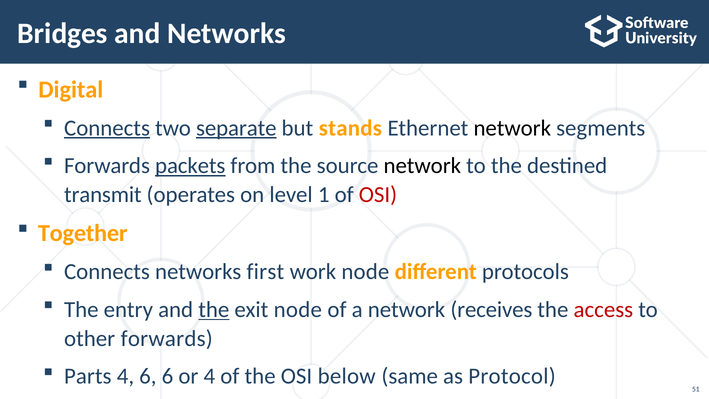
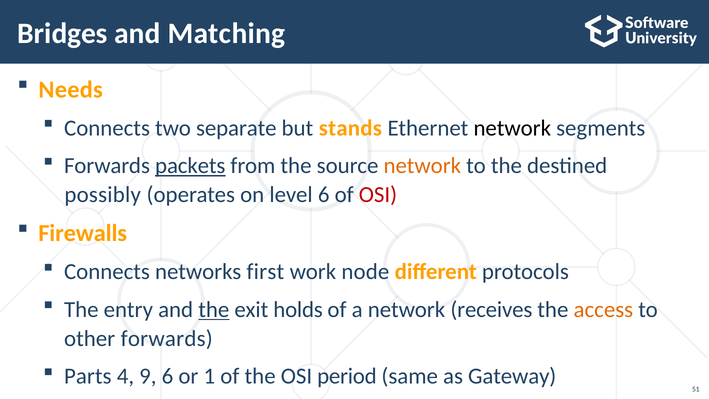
and Networks: Networks -> Matching
Digital: Digital -> Needs
Connects at (107, 128) underline: present -> none
separate underline: present -> none
network at (422, 166) colour: black -> orange
transmit: transmit -> possibly
level 1: 1 -> 6
Together: Together -> Firewalls
exit node: node -> holds
access colour: red -> orange
4 6: 6 -> 9
or 4: 4 -> 1
below: below -> period
Protocol: Protocol -> Gateway
